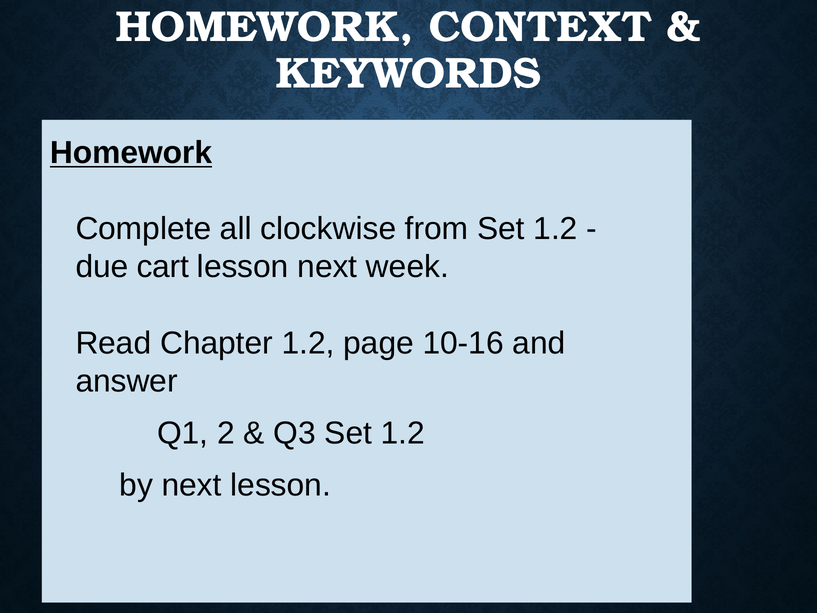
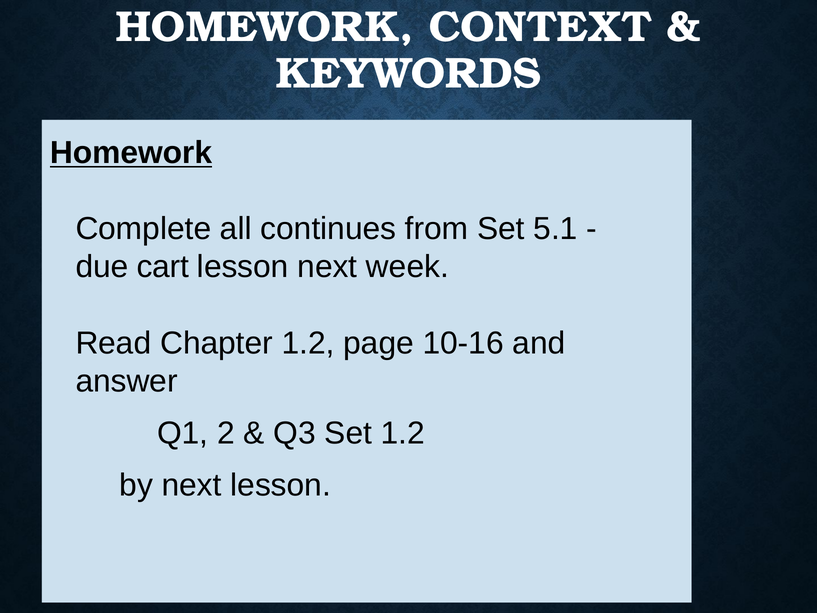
clockwise: clockwise -> continues
from Set 1.2: 1.2 -> 5.1
